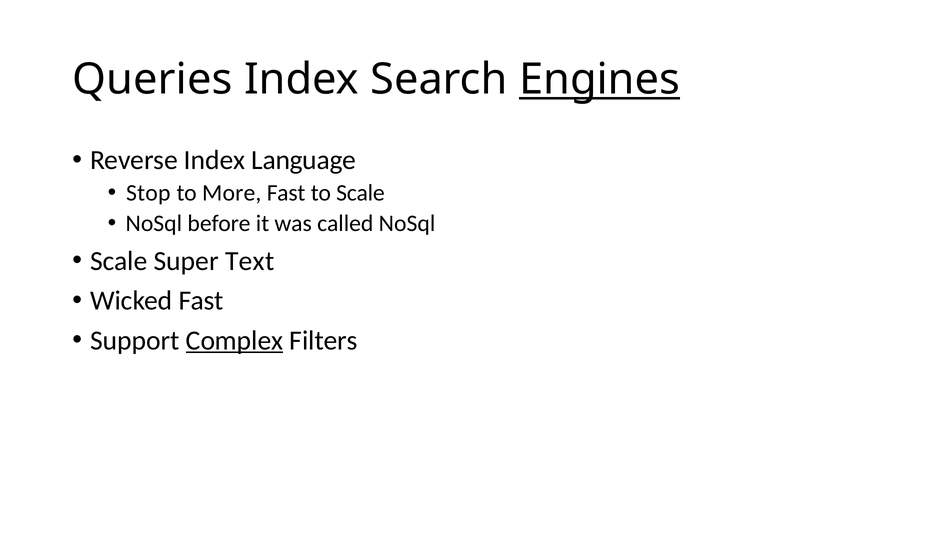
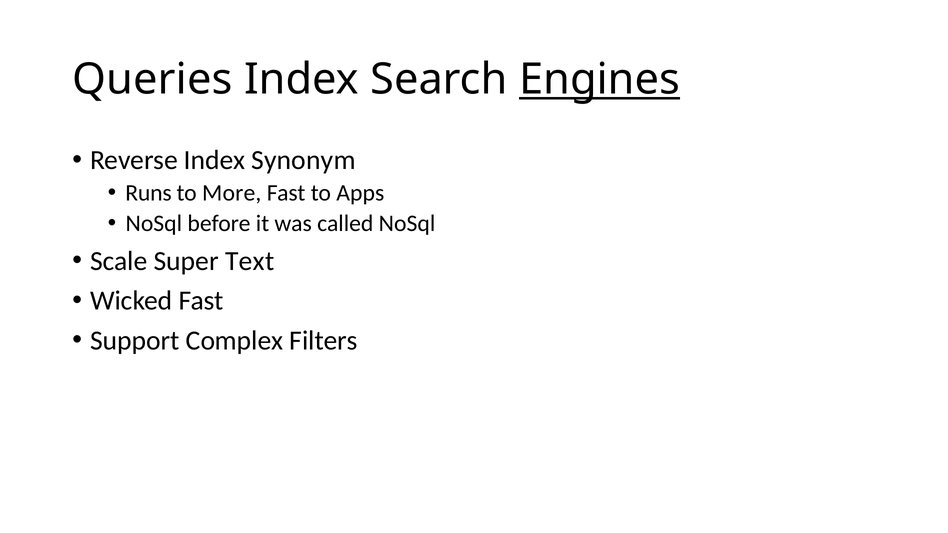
Language: Language -> Synonym
Stop: Stop -> Runs
to Scale: Scale -> Apps
Complex underline: present -> none
